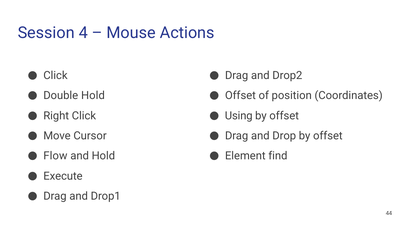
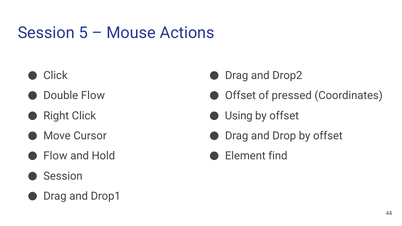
4: 4 -> 5
Double Hold: Hold -> Flow
position: position -> pressed
Execute at (63, 176): Execute -> Session
